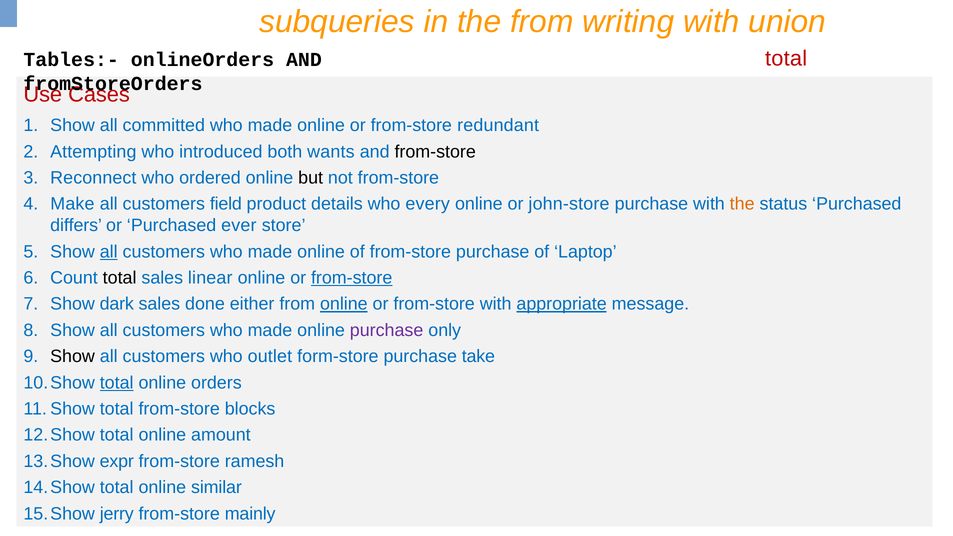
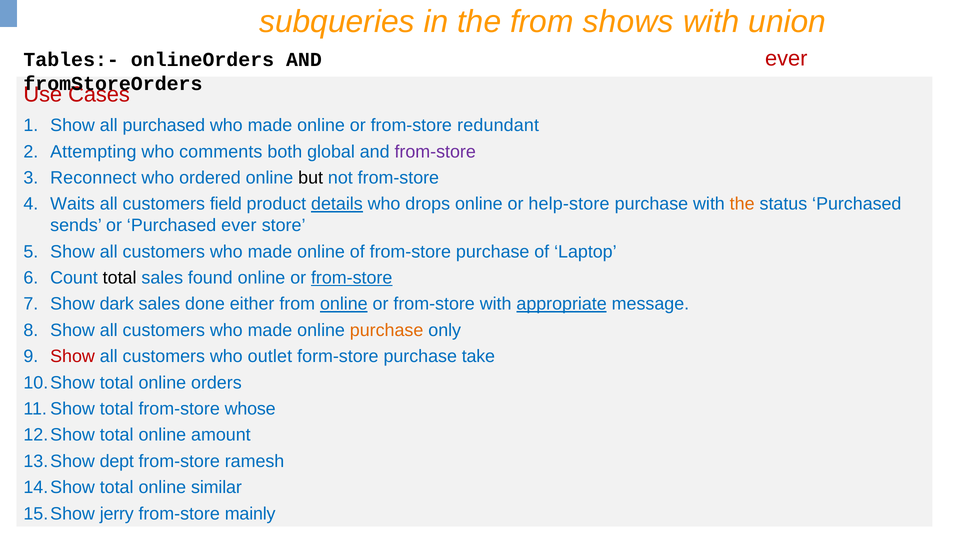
writing: writing -> shows
total at (786, 59): total -> ever
all committed: committed -> purchased
introduced: introduced -> comments
wants: wants -> global
from-store at (435, 152) colour: black -> purple
Make: Make -> Waits
details underline: none -> present
every: every -> drops
john-store: john-store -> help-store
differs: differs -> sends
all at (109, 252) underline: present -> none
linear: linear -> found
purchase at (387, 330) colour: purple -> orange
Show at (73, 357) colour: black -> red
total at (117, 383) underline: present -> none
blocks: blocks -> whose
expr: expr -> dept
